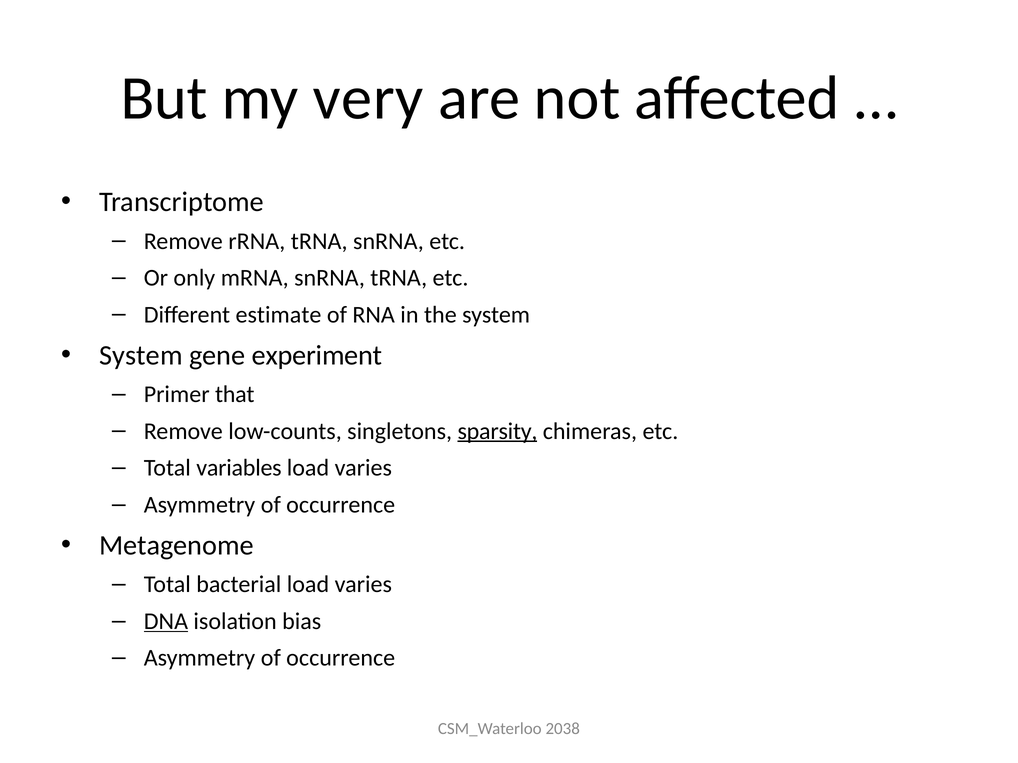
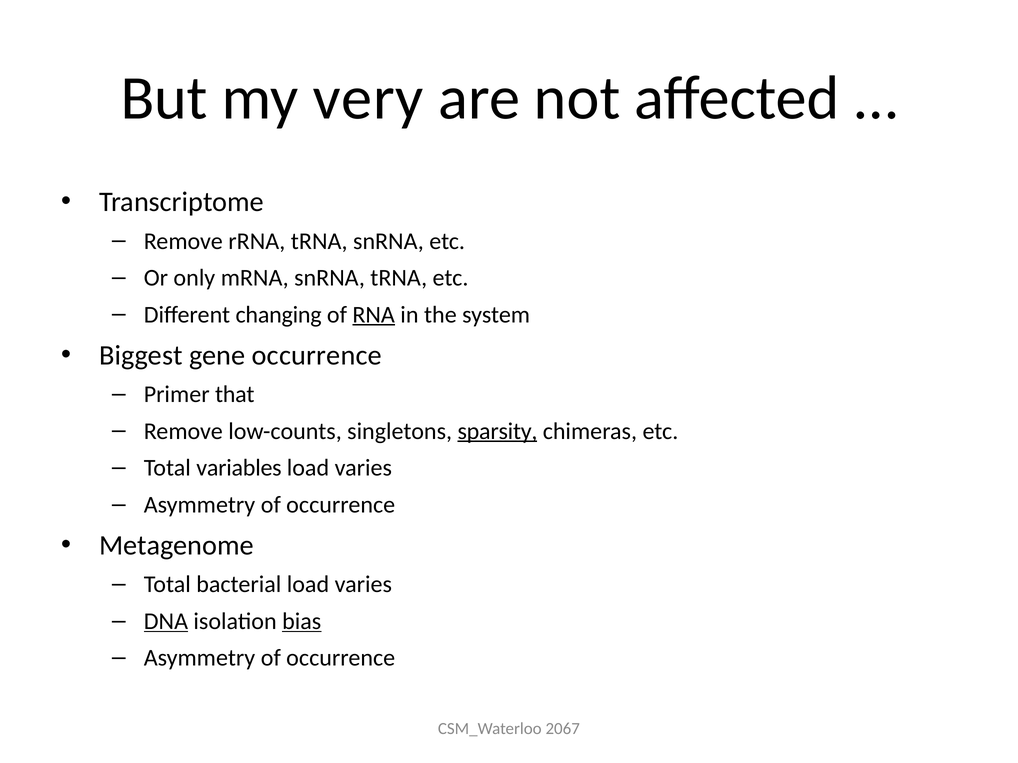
estimate: estimate -> changing
RNA underline: none -> present
System at (141, 356): System -> Biggest
gene experiment: experiment -> occurrence
bias underline: none -> present
2038: 2038 -> 2067
